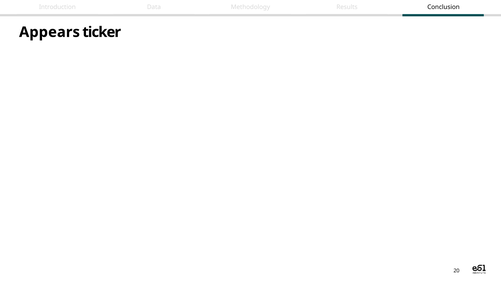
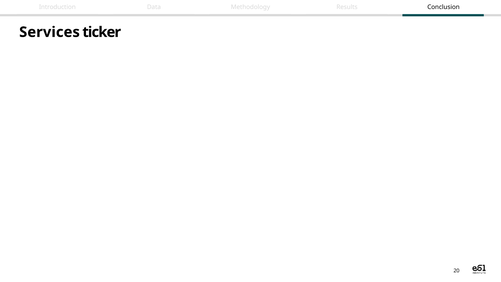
Appears: Appears -> Services
